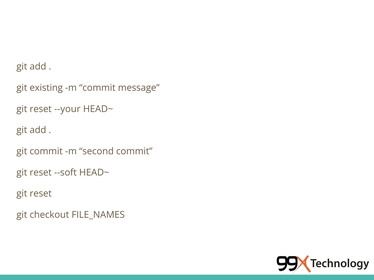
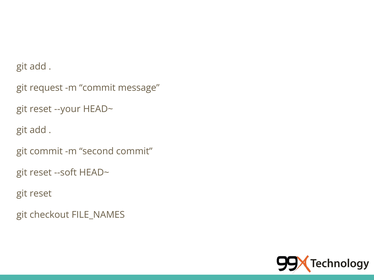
existing: existing -> request
